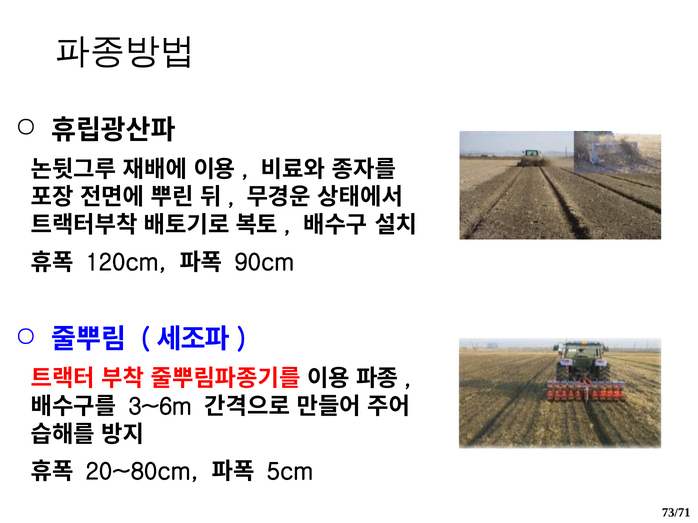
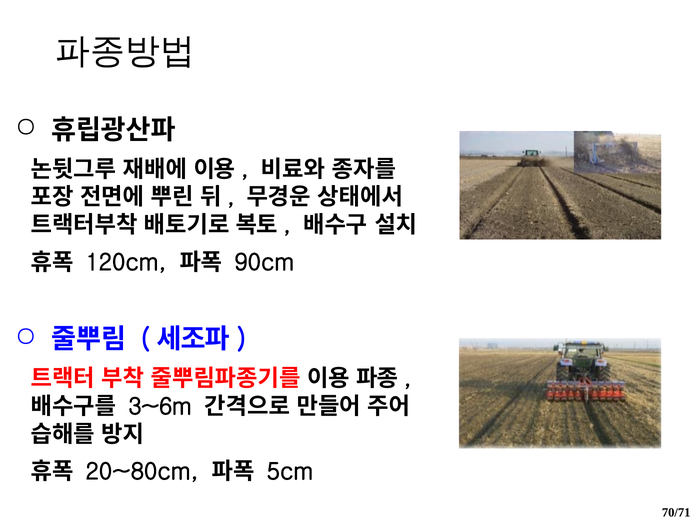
73/71: 73/71 -> 70/71
